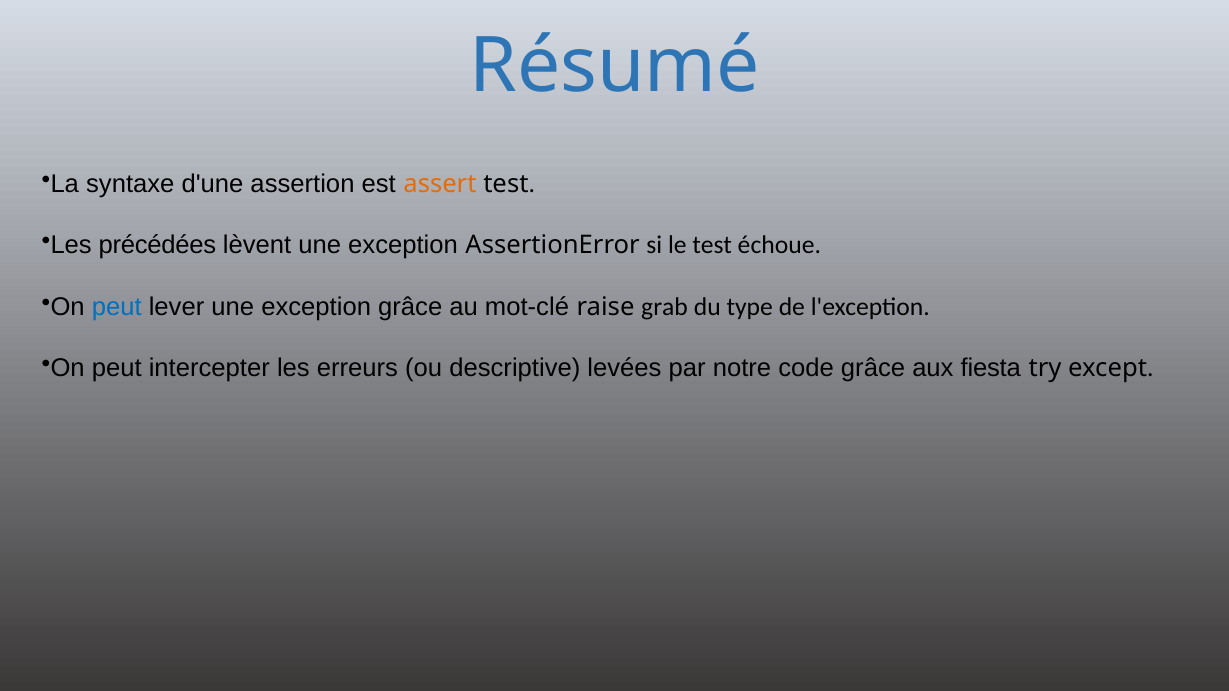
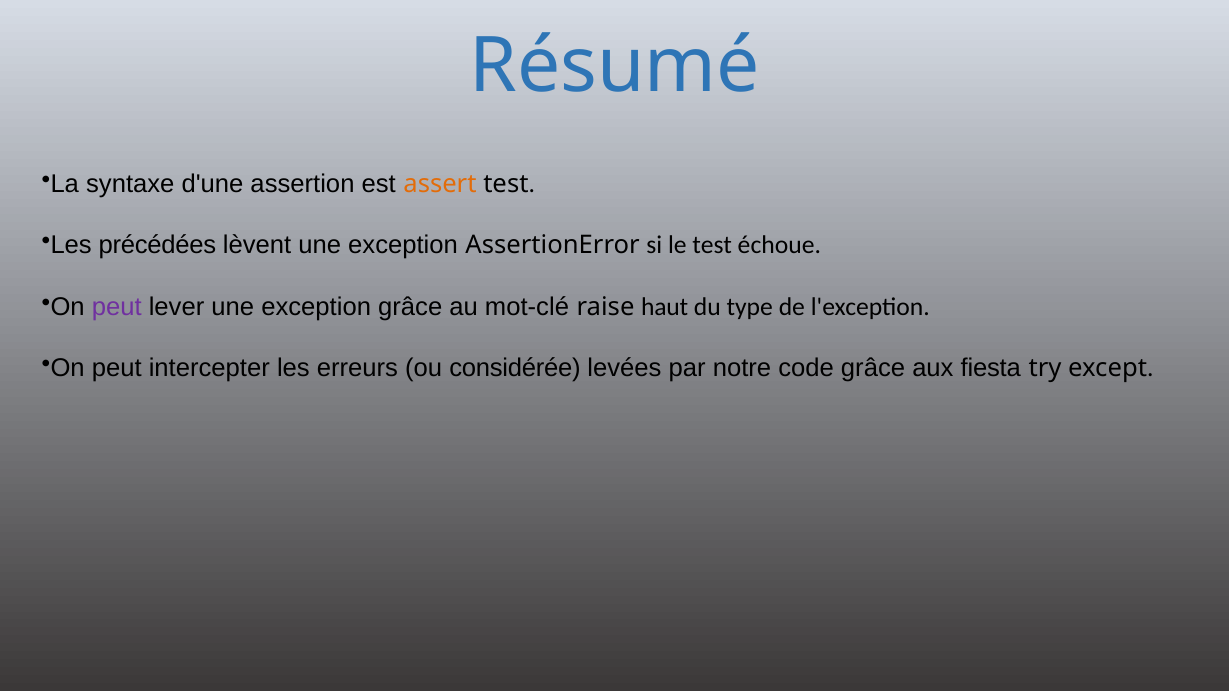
peut at (117, 307) colour: blue -> purple
grab: grab -> haut
descriptive: descriptive -> considérée
